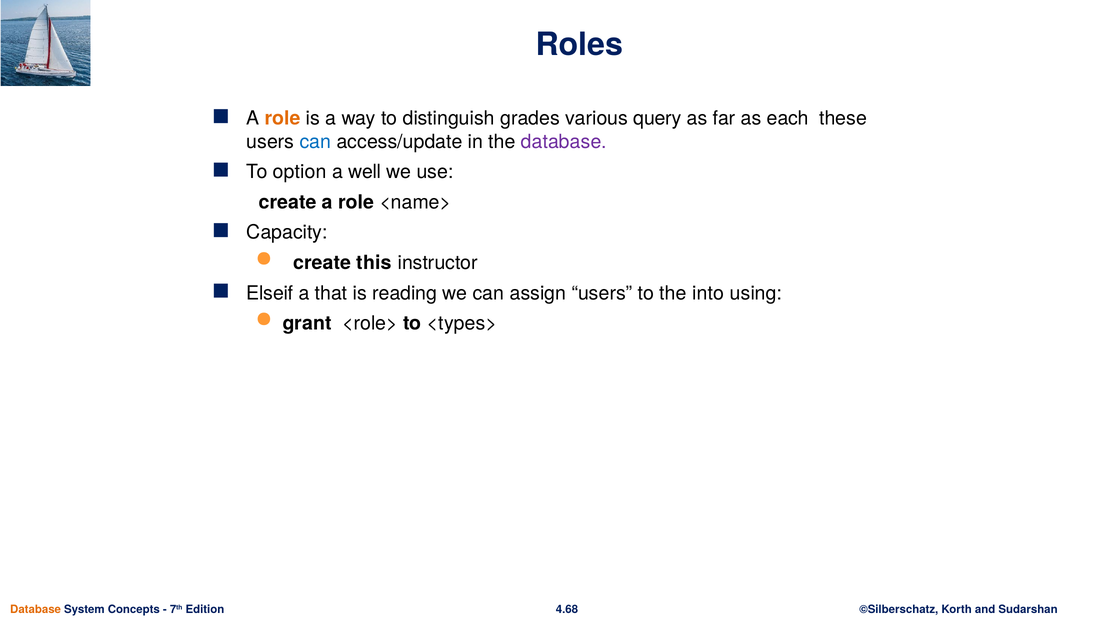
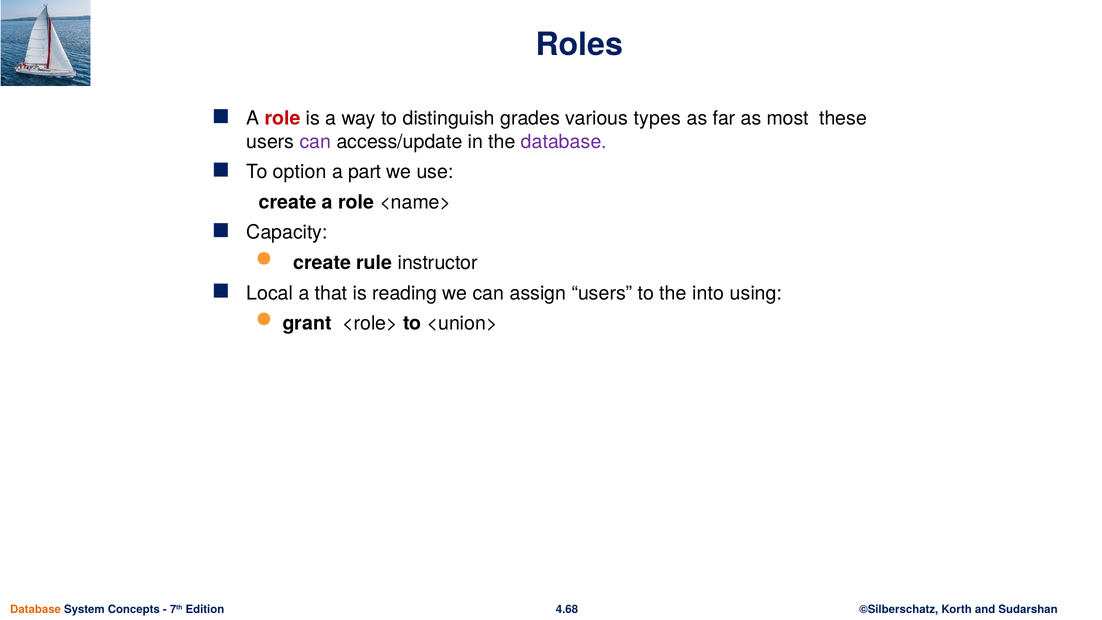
role at (283, 118) colour: orange -> red
query: query -> types
each: each -> most
can at (315, 142) colour: blue -> purple
well: well -> part
this: this -> rule
Elseif: Elseif -> Local
<types>: <types> -> <union>
